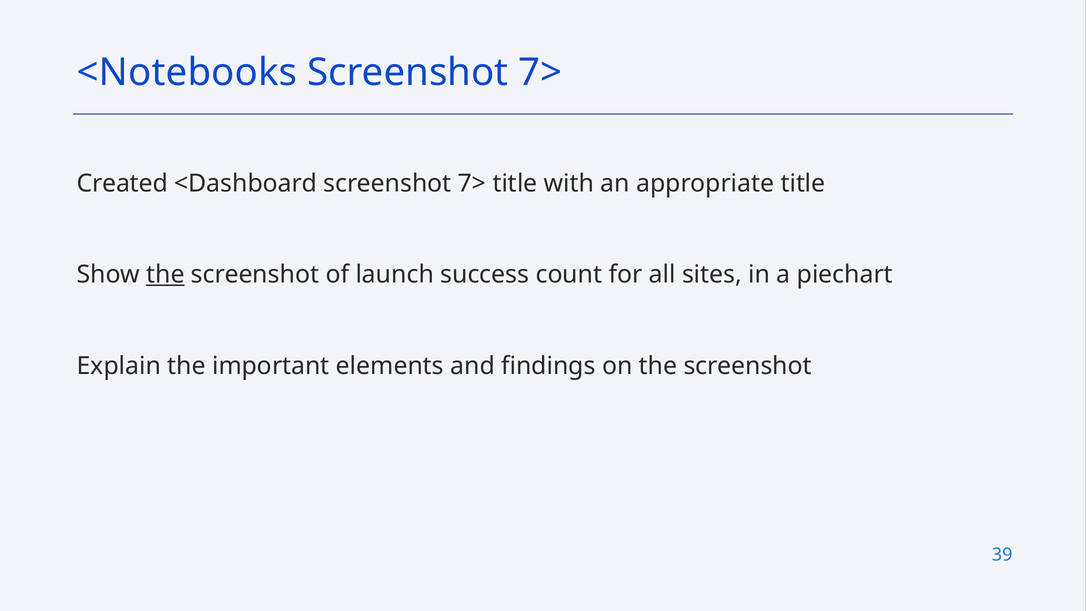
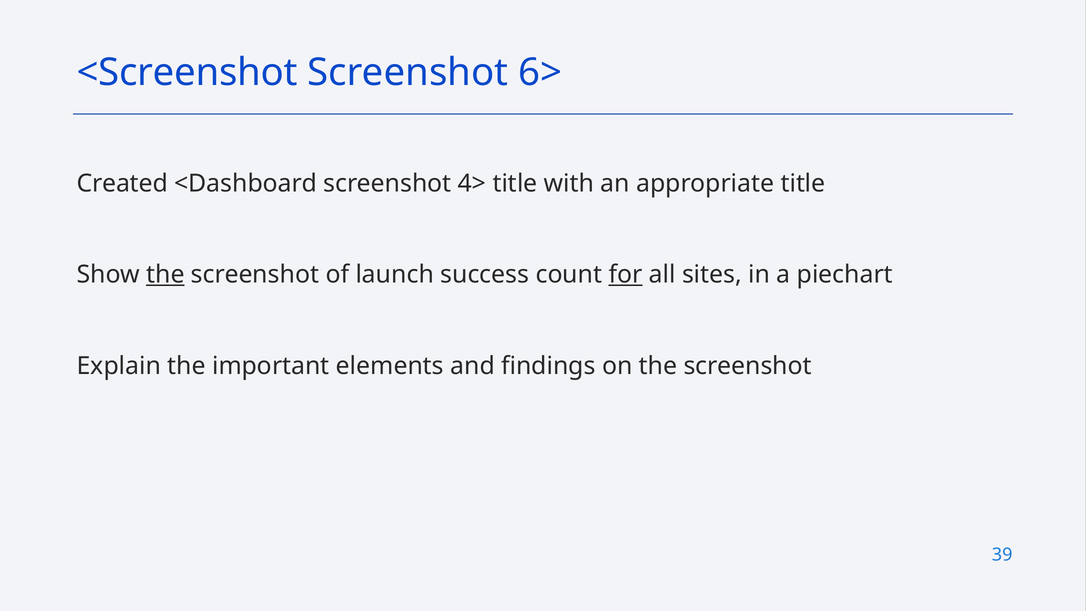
<Notebooks: <Notebooks -> <Screenshot
7> at (540, 73): 7> -> 6>
<Dashboard screenshot 7>: 7> -> 4>
for underline: none -> present
